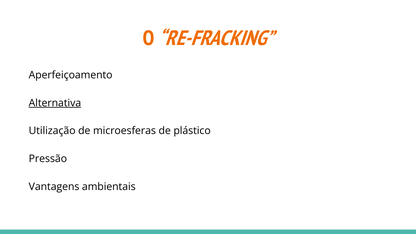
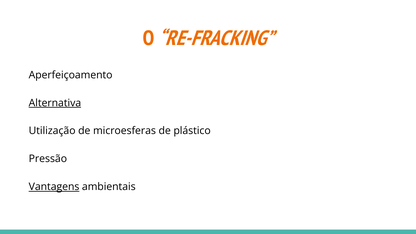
Vantagens underline: none -> present
